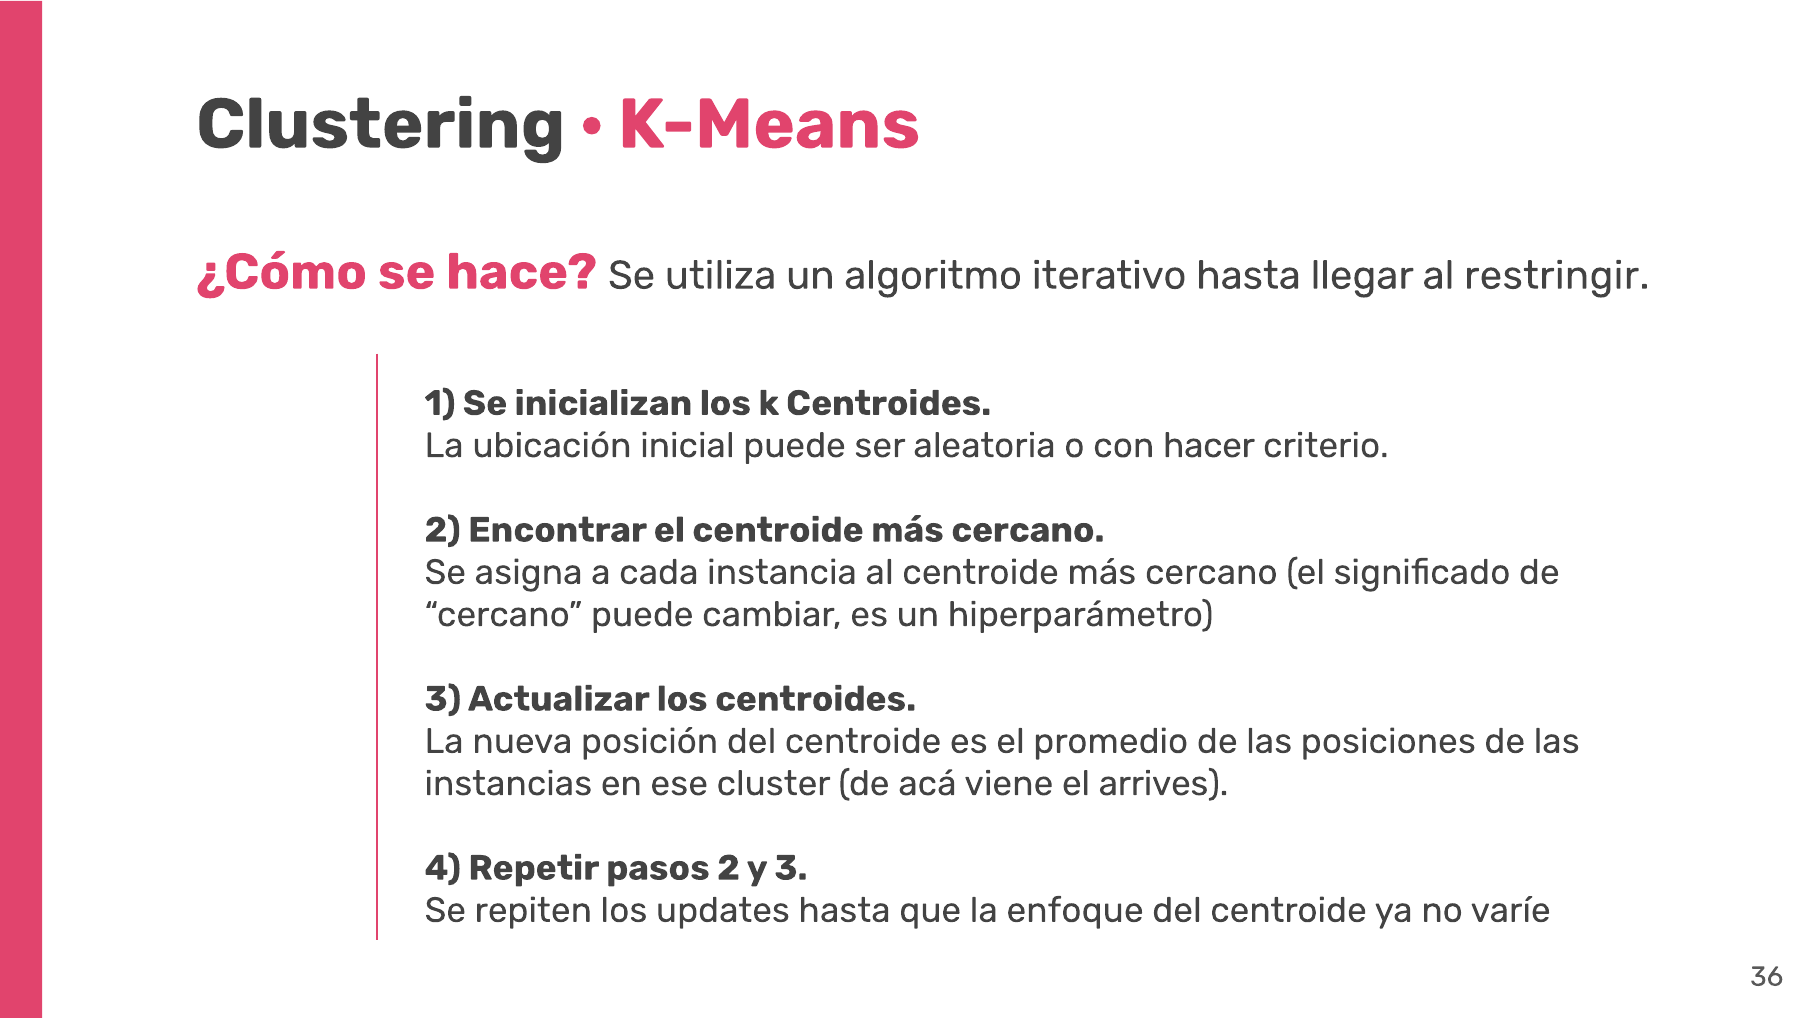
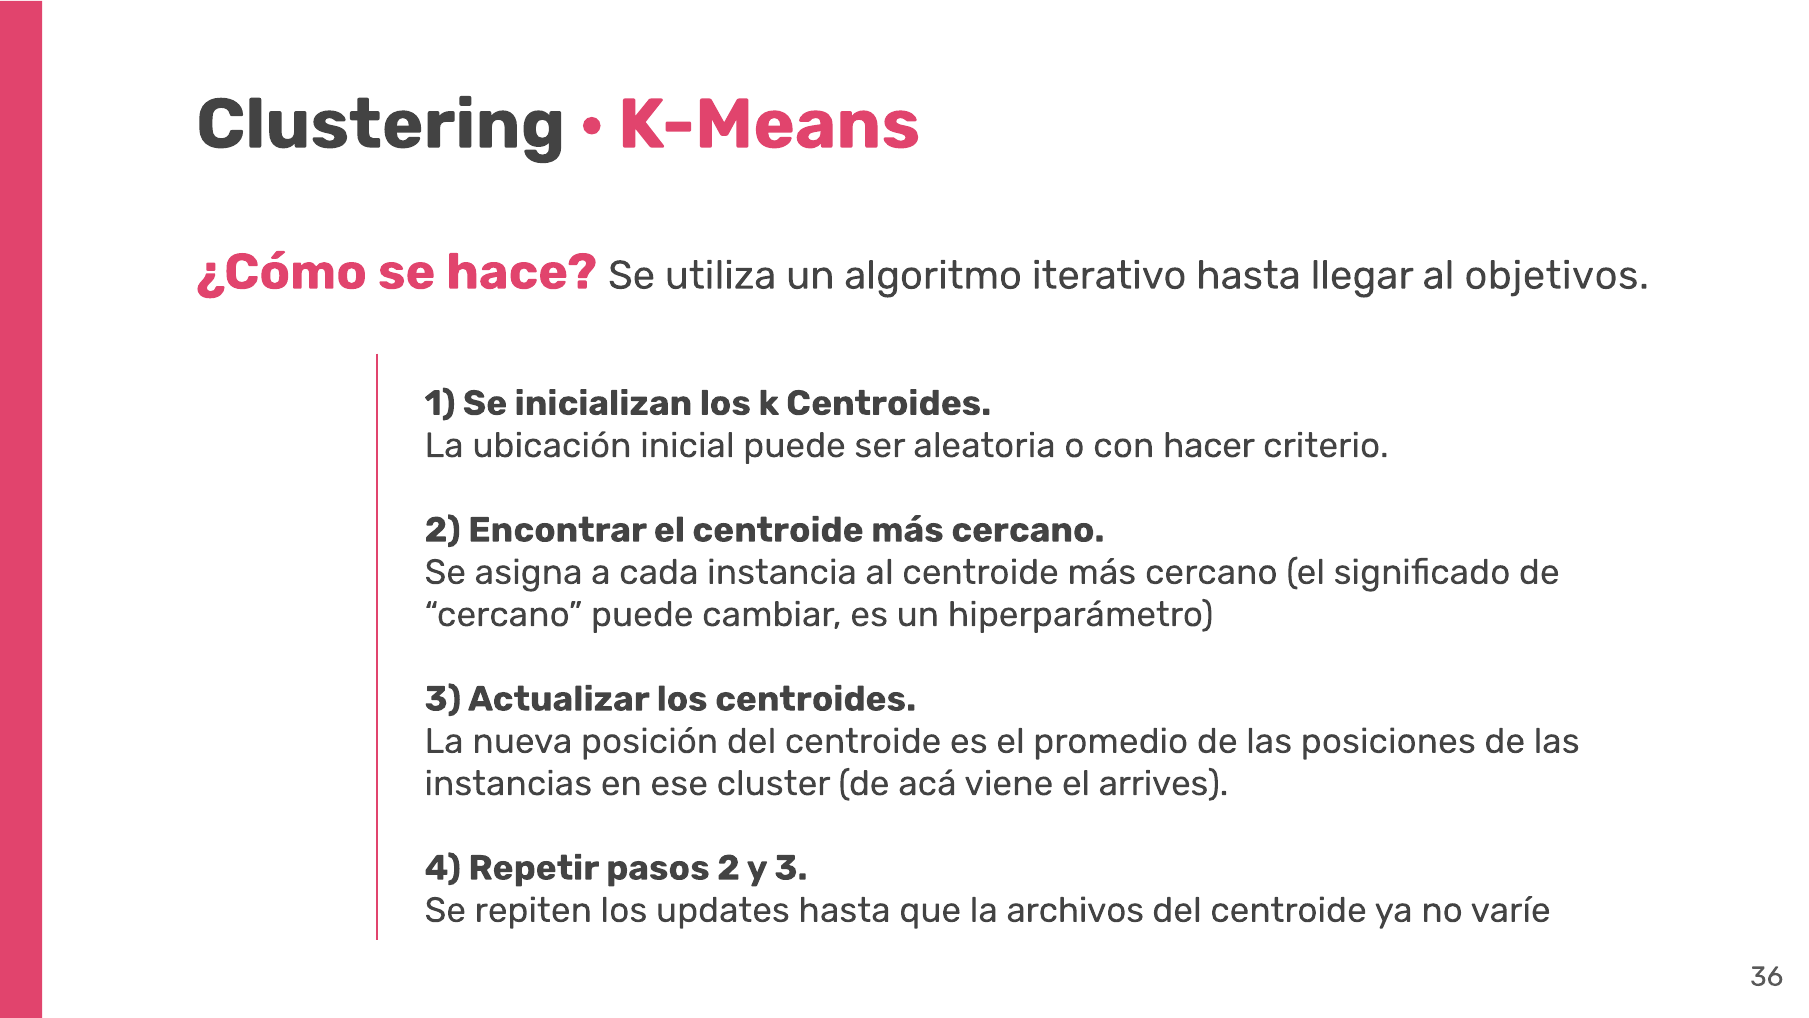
restringir: restringir -> objetivos
enfoque: enfoque -> archivos
